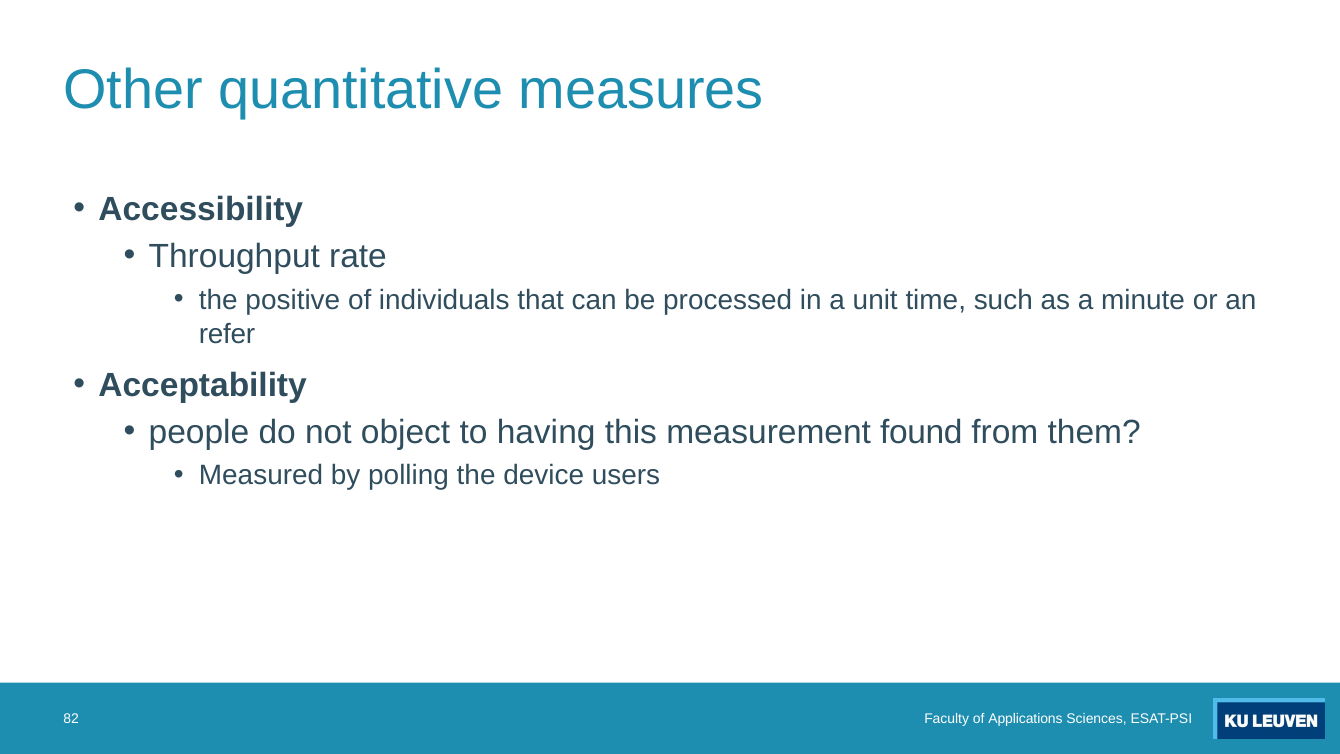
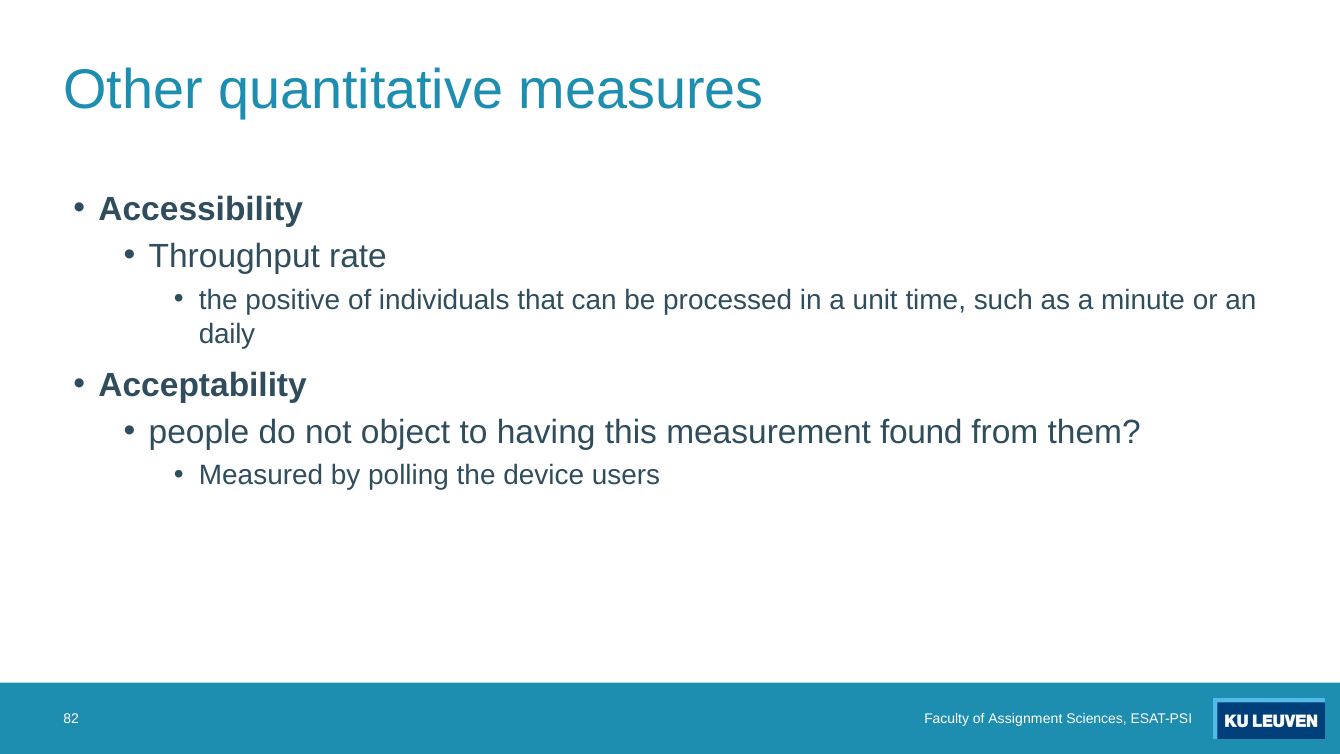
refer: refer -> daily
Applications: Applications -> Assignment
